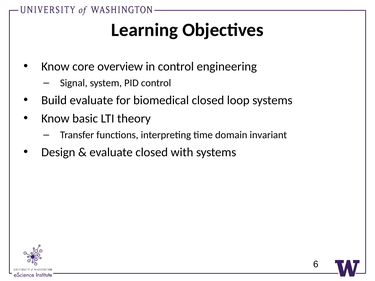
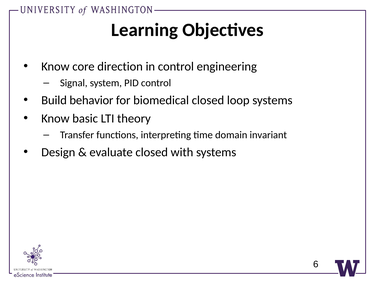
overview: overview -> direction
Build evaluate: evaluate -> behavior
